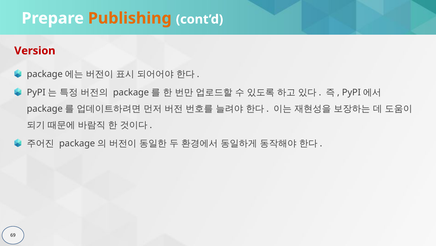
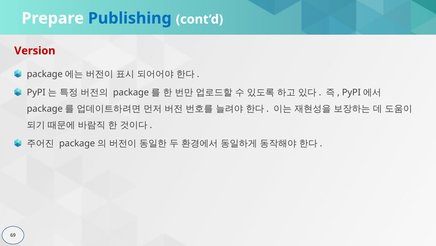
Publishing colour: orange -> blue
